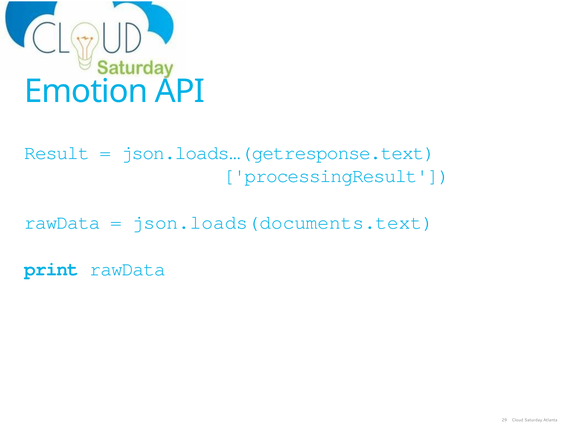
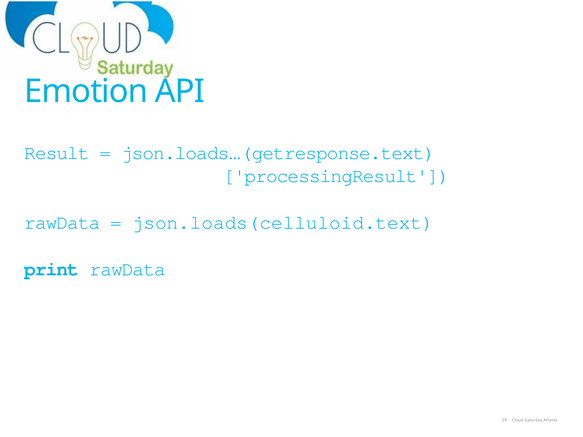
json.loads(documents.text: json.loads(documents.text -> json.loads(celluloid.text
